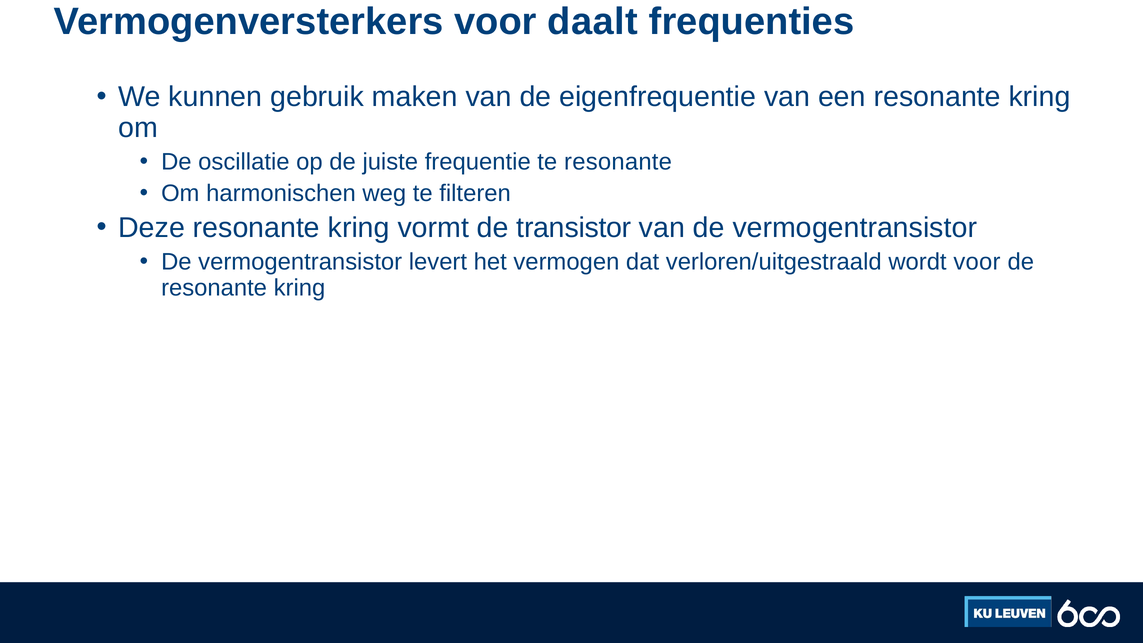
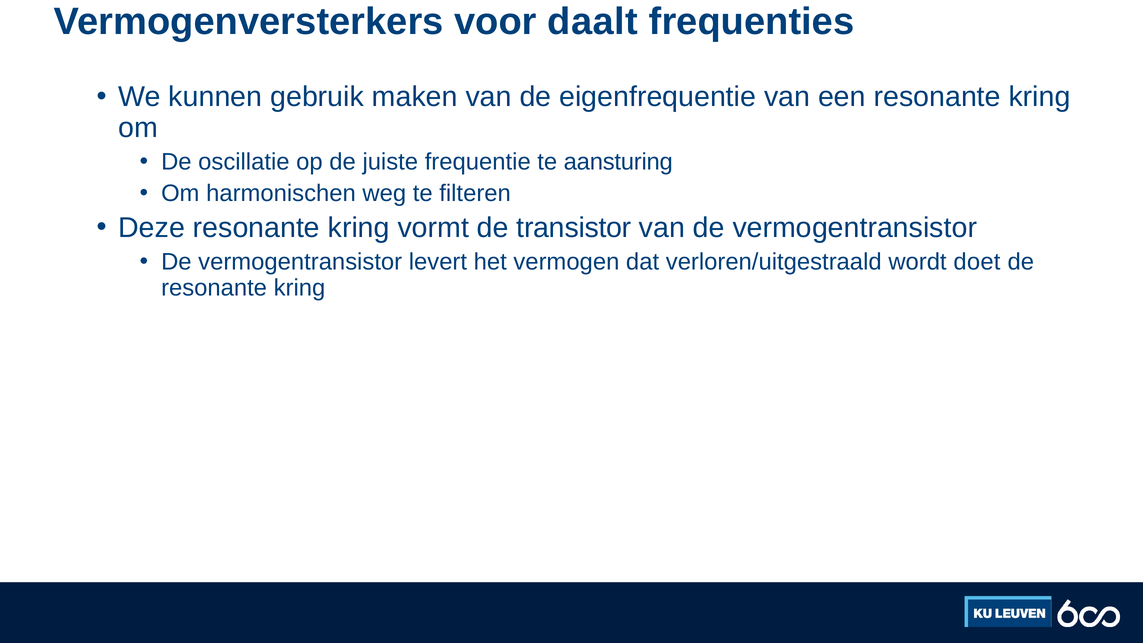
te resonante: resonante -> aansturing
wordt voor: voor -> doet
